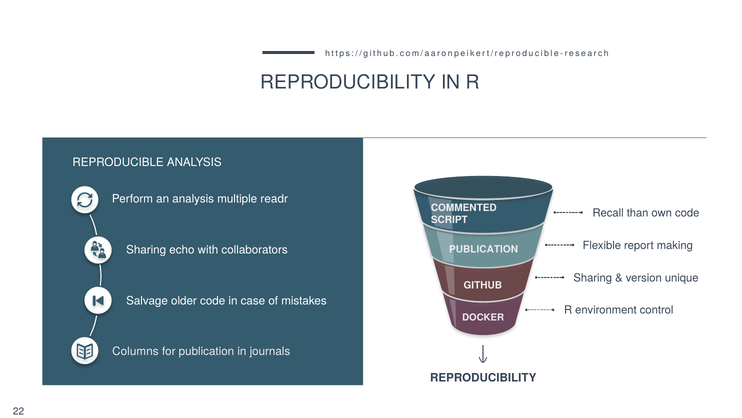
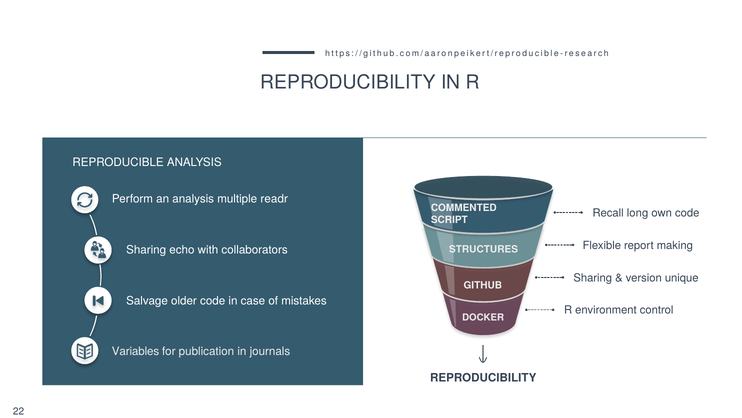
than: than -> long
PUBLICATION at (484, 249): PUBLICATION -> STRUCTURES
Columns: Columns -> Variables
